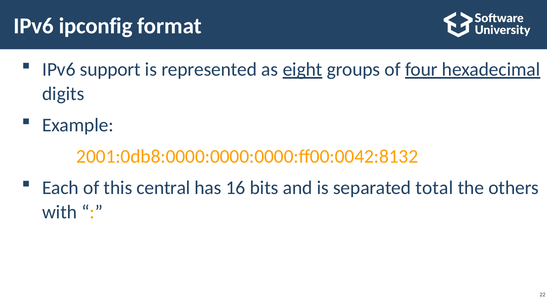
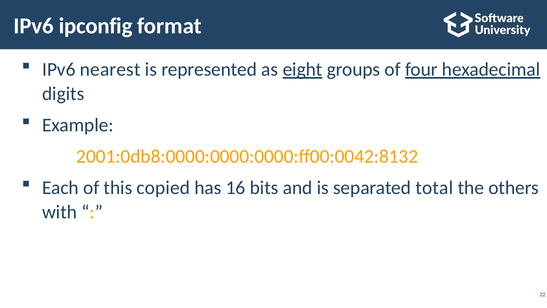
support: support -> nearest
central: central -> copied
